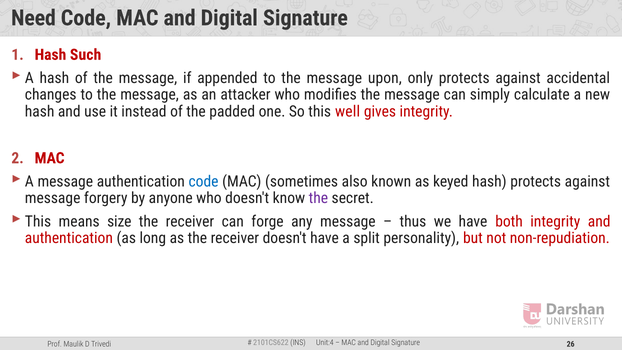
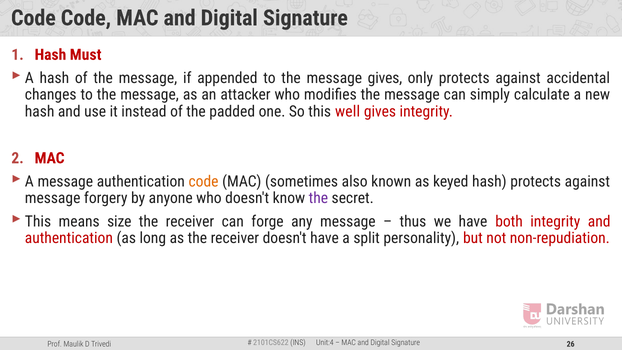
Need at (33, 18): Need -> Code
Such: Such -> Must
message upon: upon -> gives
code at (204, 181) colour: blue -> orange
